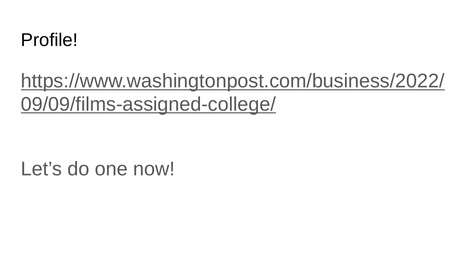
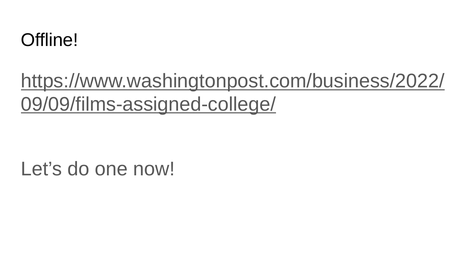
Profile: Profile -> Offline
